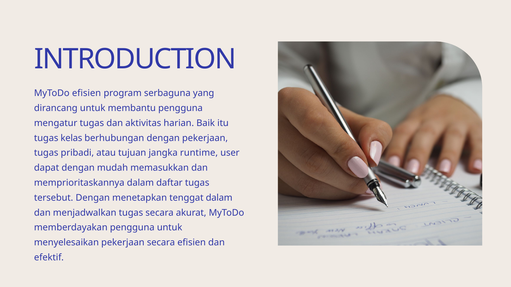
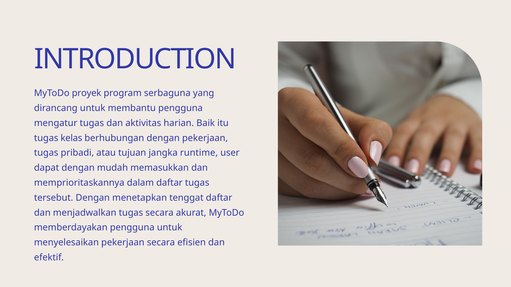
MyToDo efisien: efisien -> proyek
tenggat dalam: dalam -> daftar
